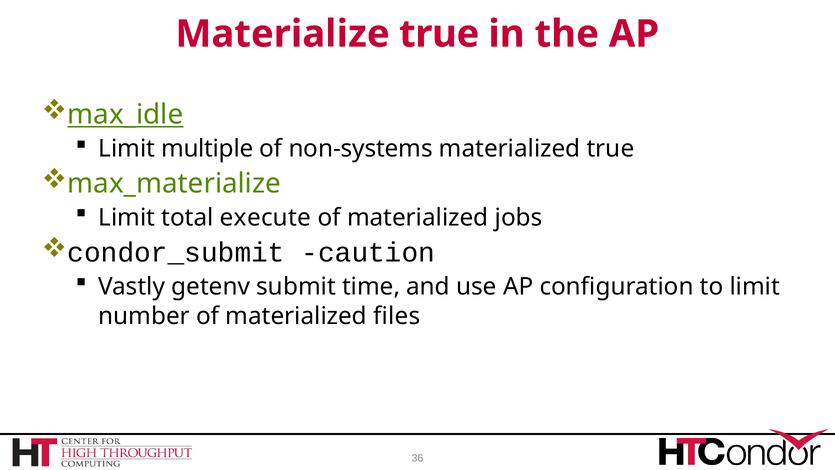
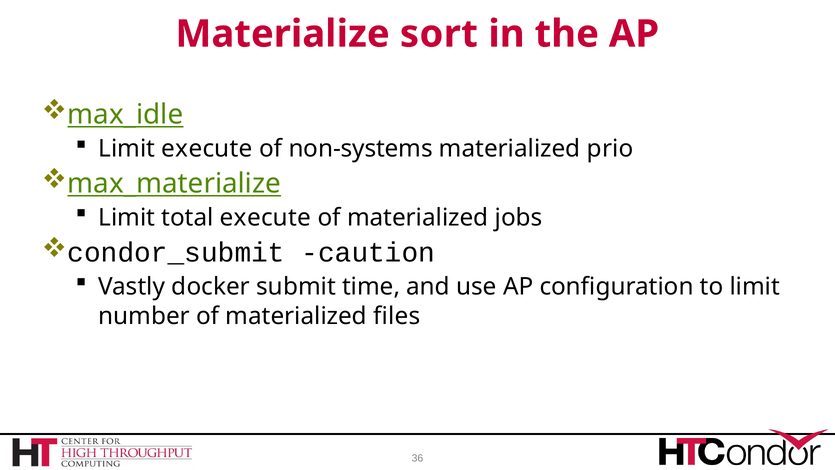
Materialize true: true -> sort
Limit multiple: multiple -> execute
materialized true: true -> prio
max_materialize underline: none -> present
getenv: getenv -> docker
